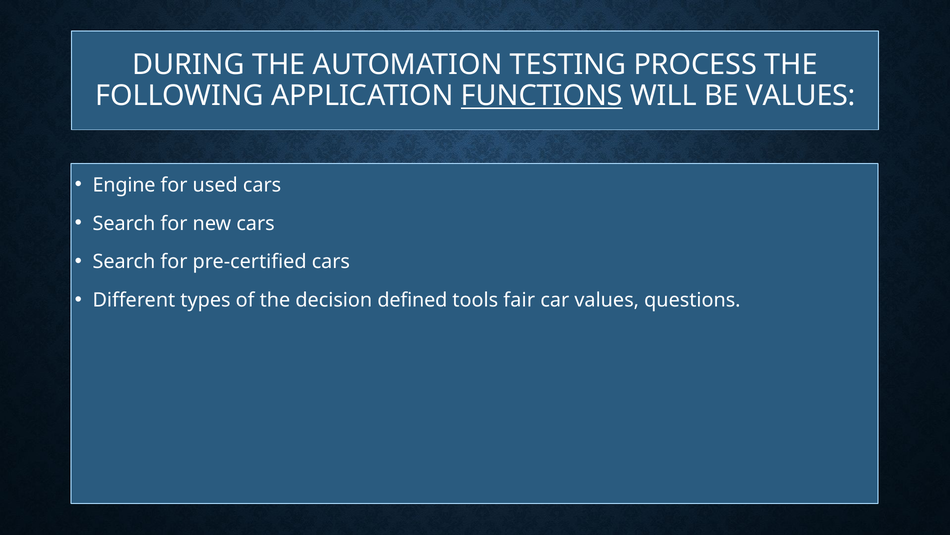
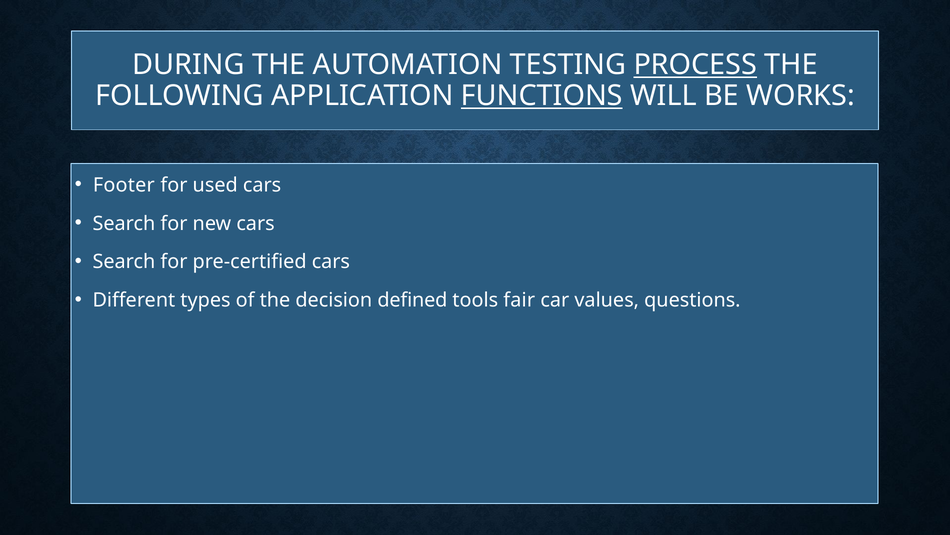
PROCESS underline: none -> present
BE VALUES: VALUES -> WORKS
Engine: Engine -> Footer
